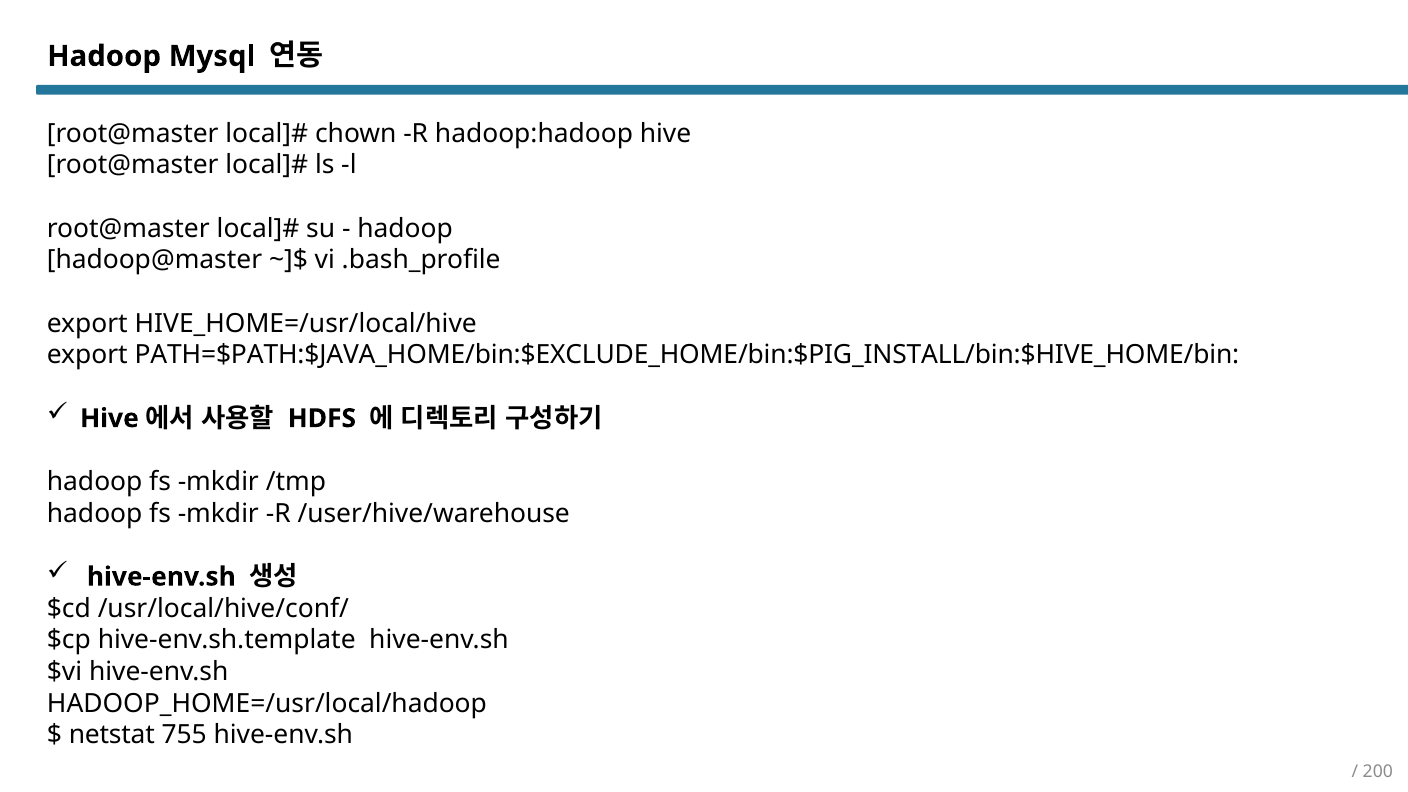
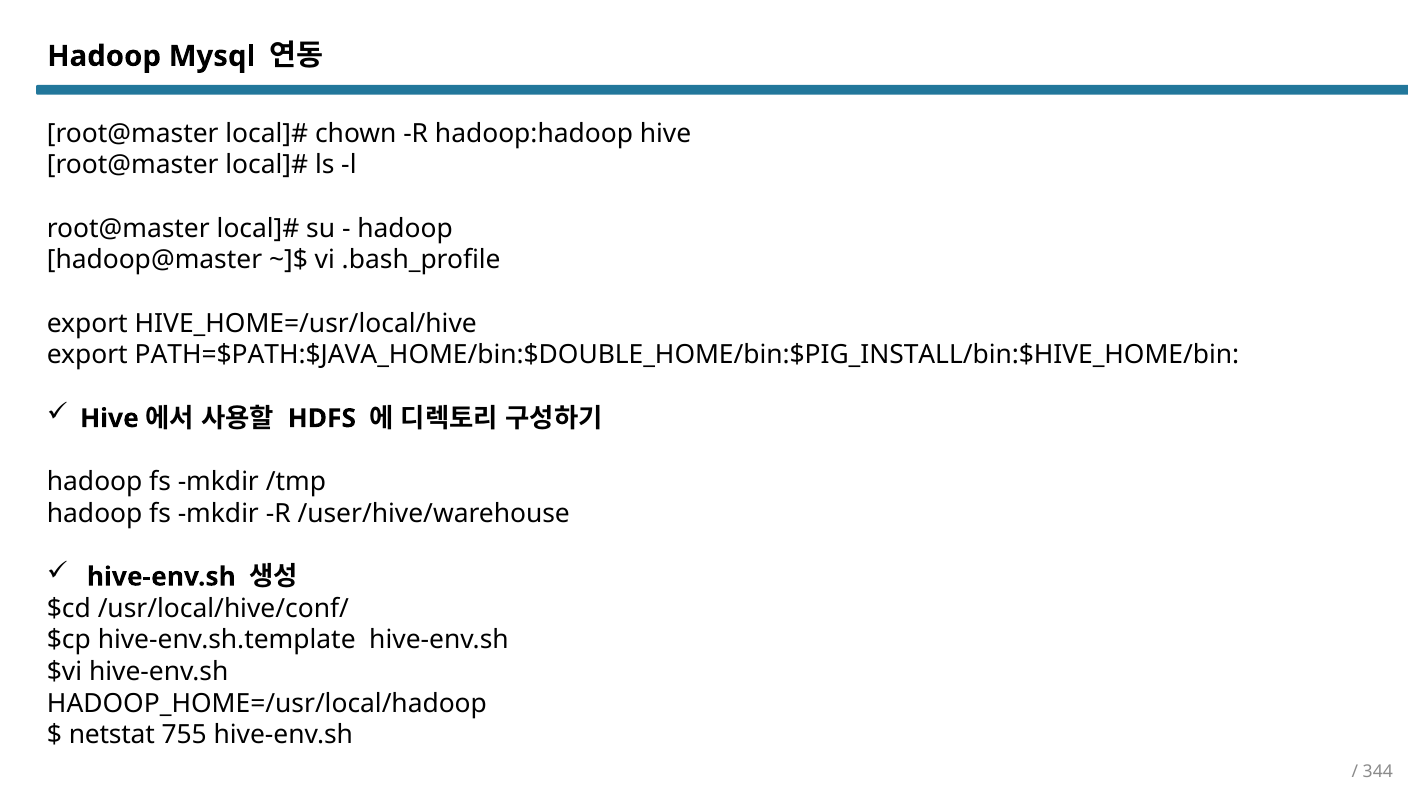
PATH=$PATH:$JAVA_HOME/bin:$EXCLUDE_HOME/bin:$PIG_INSTALL/bin:$HIVE_HOME/bin: PATH=$PATH:$JAVA_HOME/bin:$EXCLUDE_HOME/bin:$PIG_INSTALL/bin:$HIVE_HOME/bin -> PATH=$PATH:$JAVA_HOME/bin:$DOUBLE_HOME/bin:$PIG_INSTALL/bin:$HIVE_HOME/bin
200: 200 -> 344
